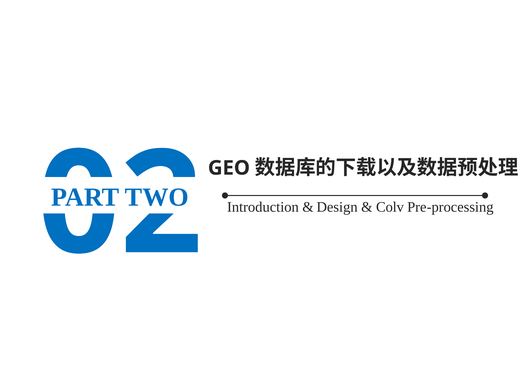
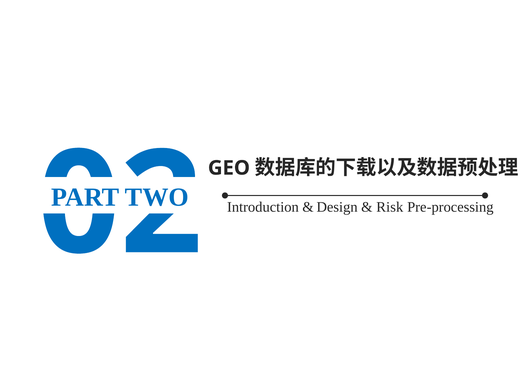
Colv: Colv -> Risk
